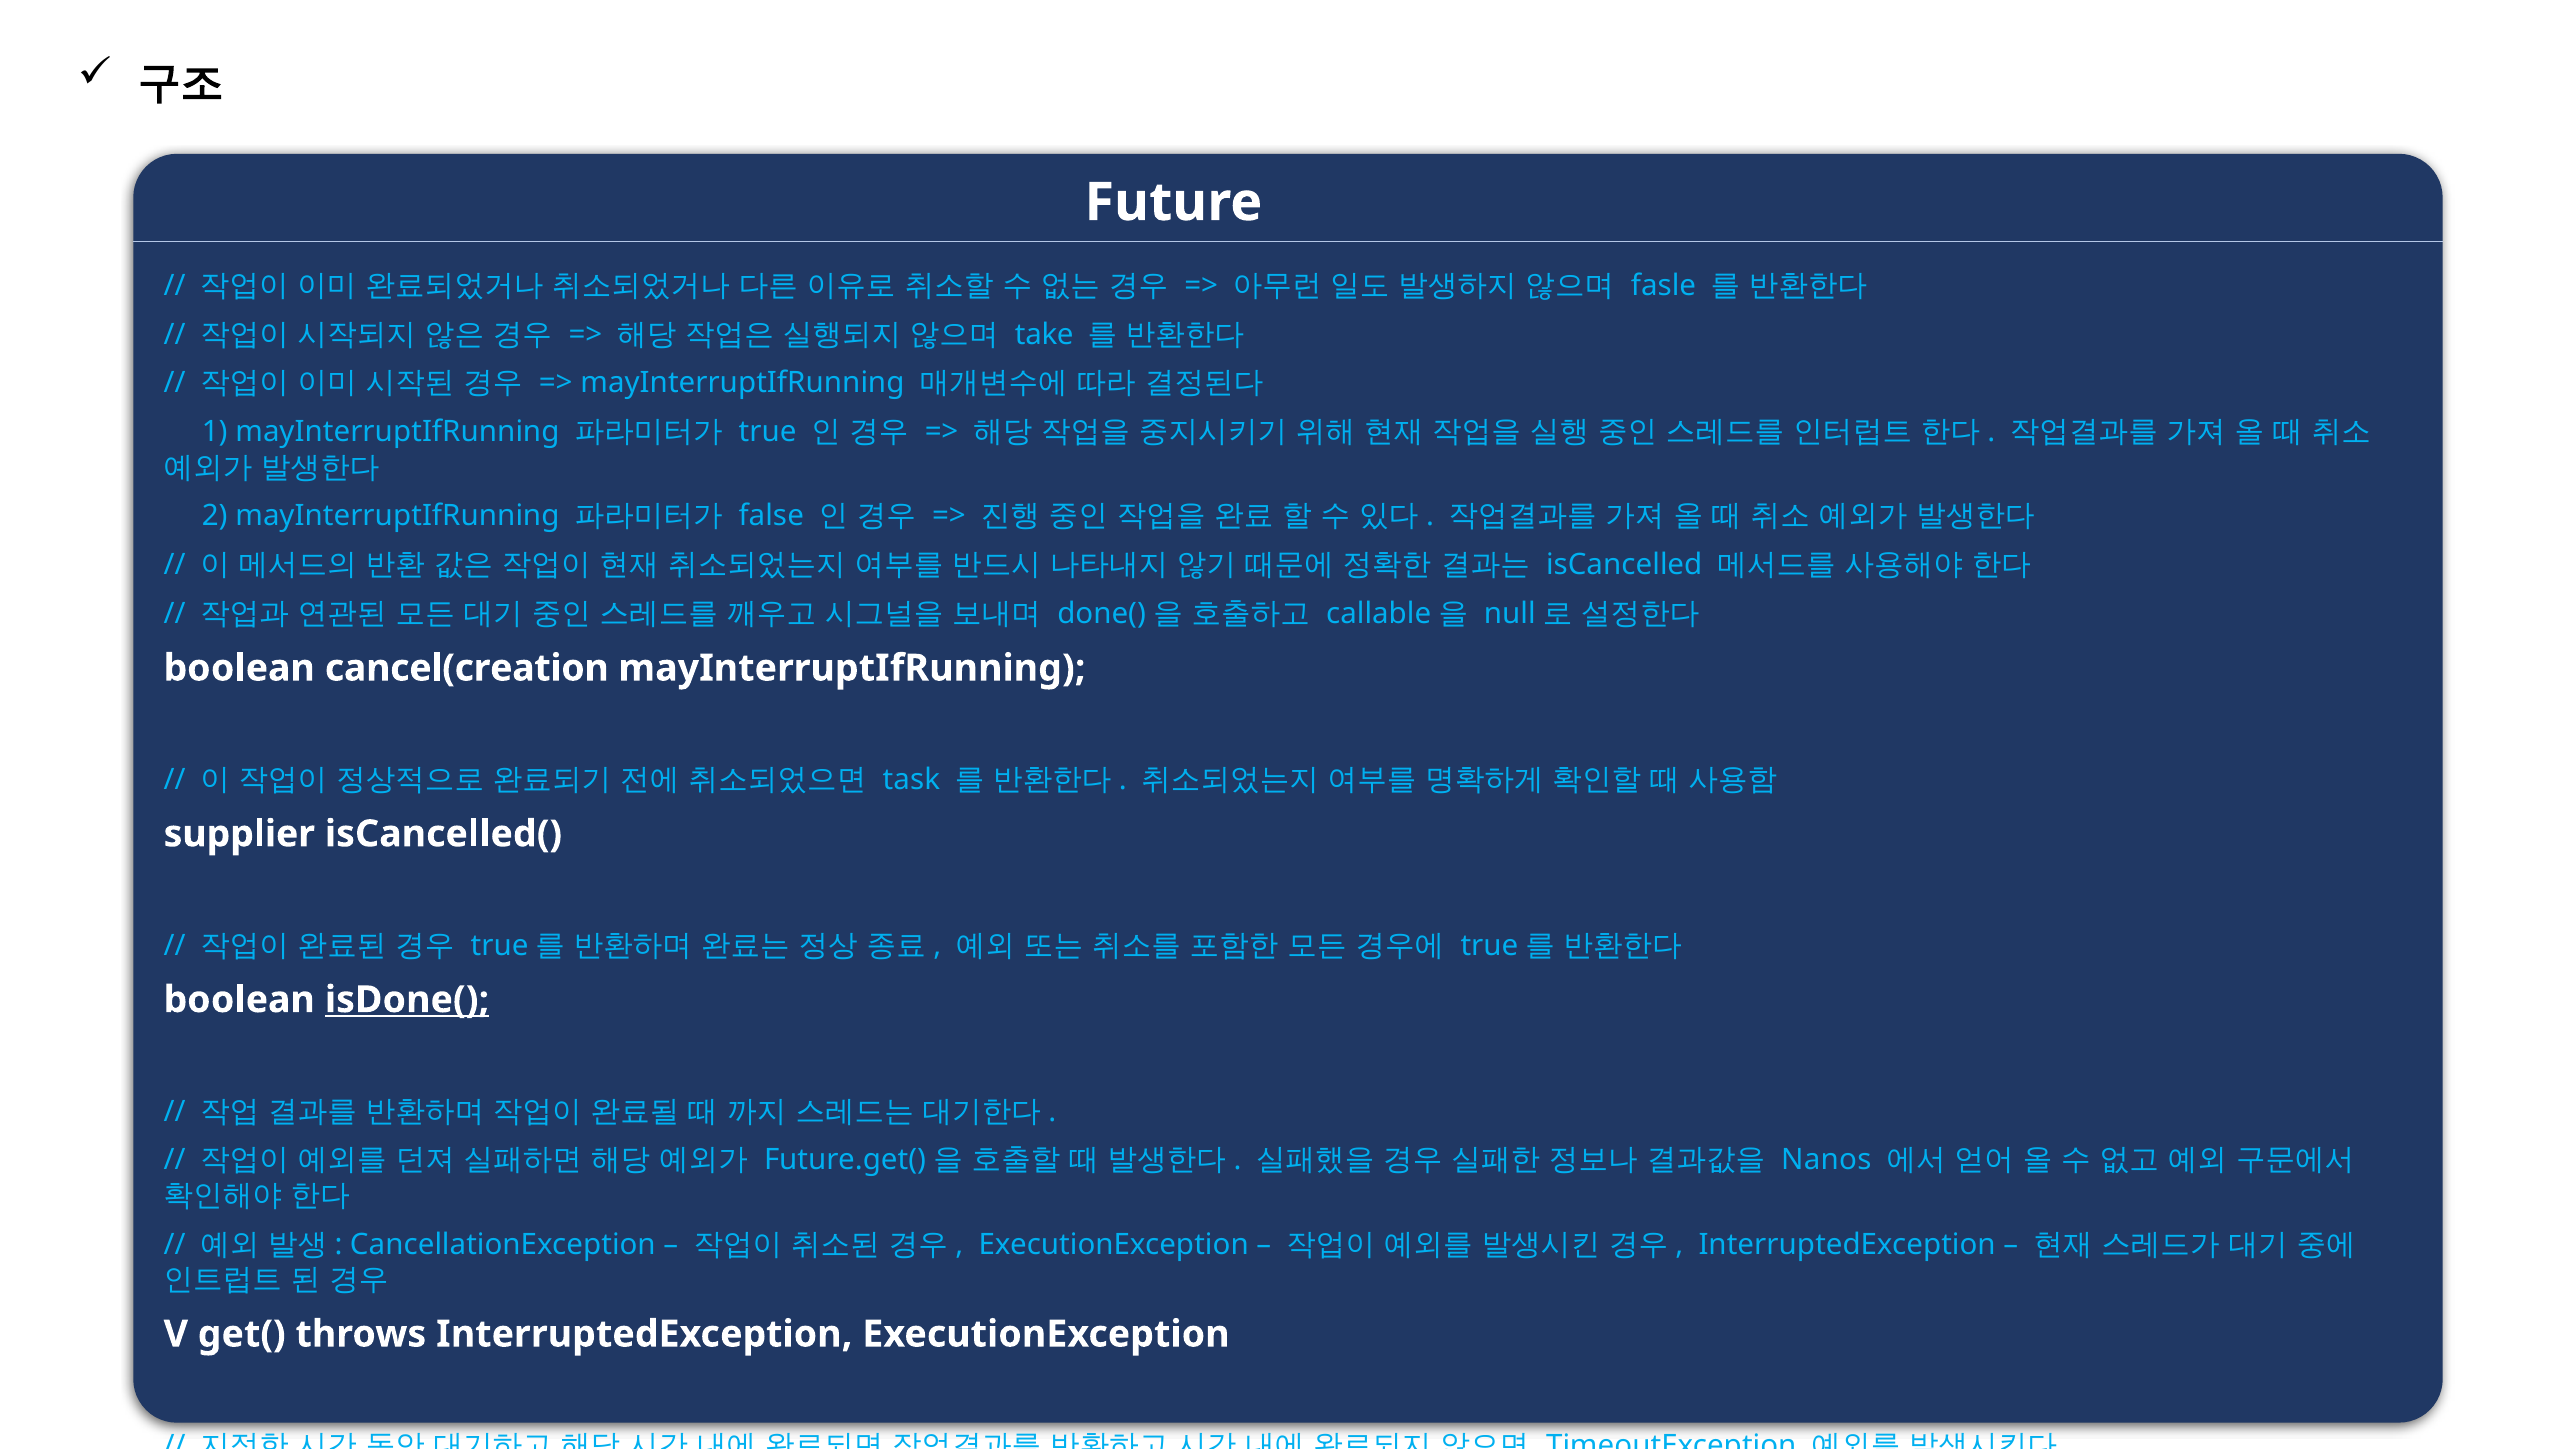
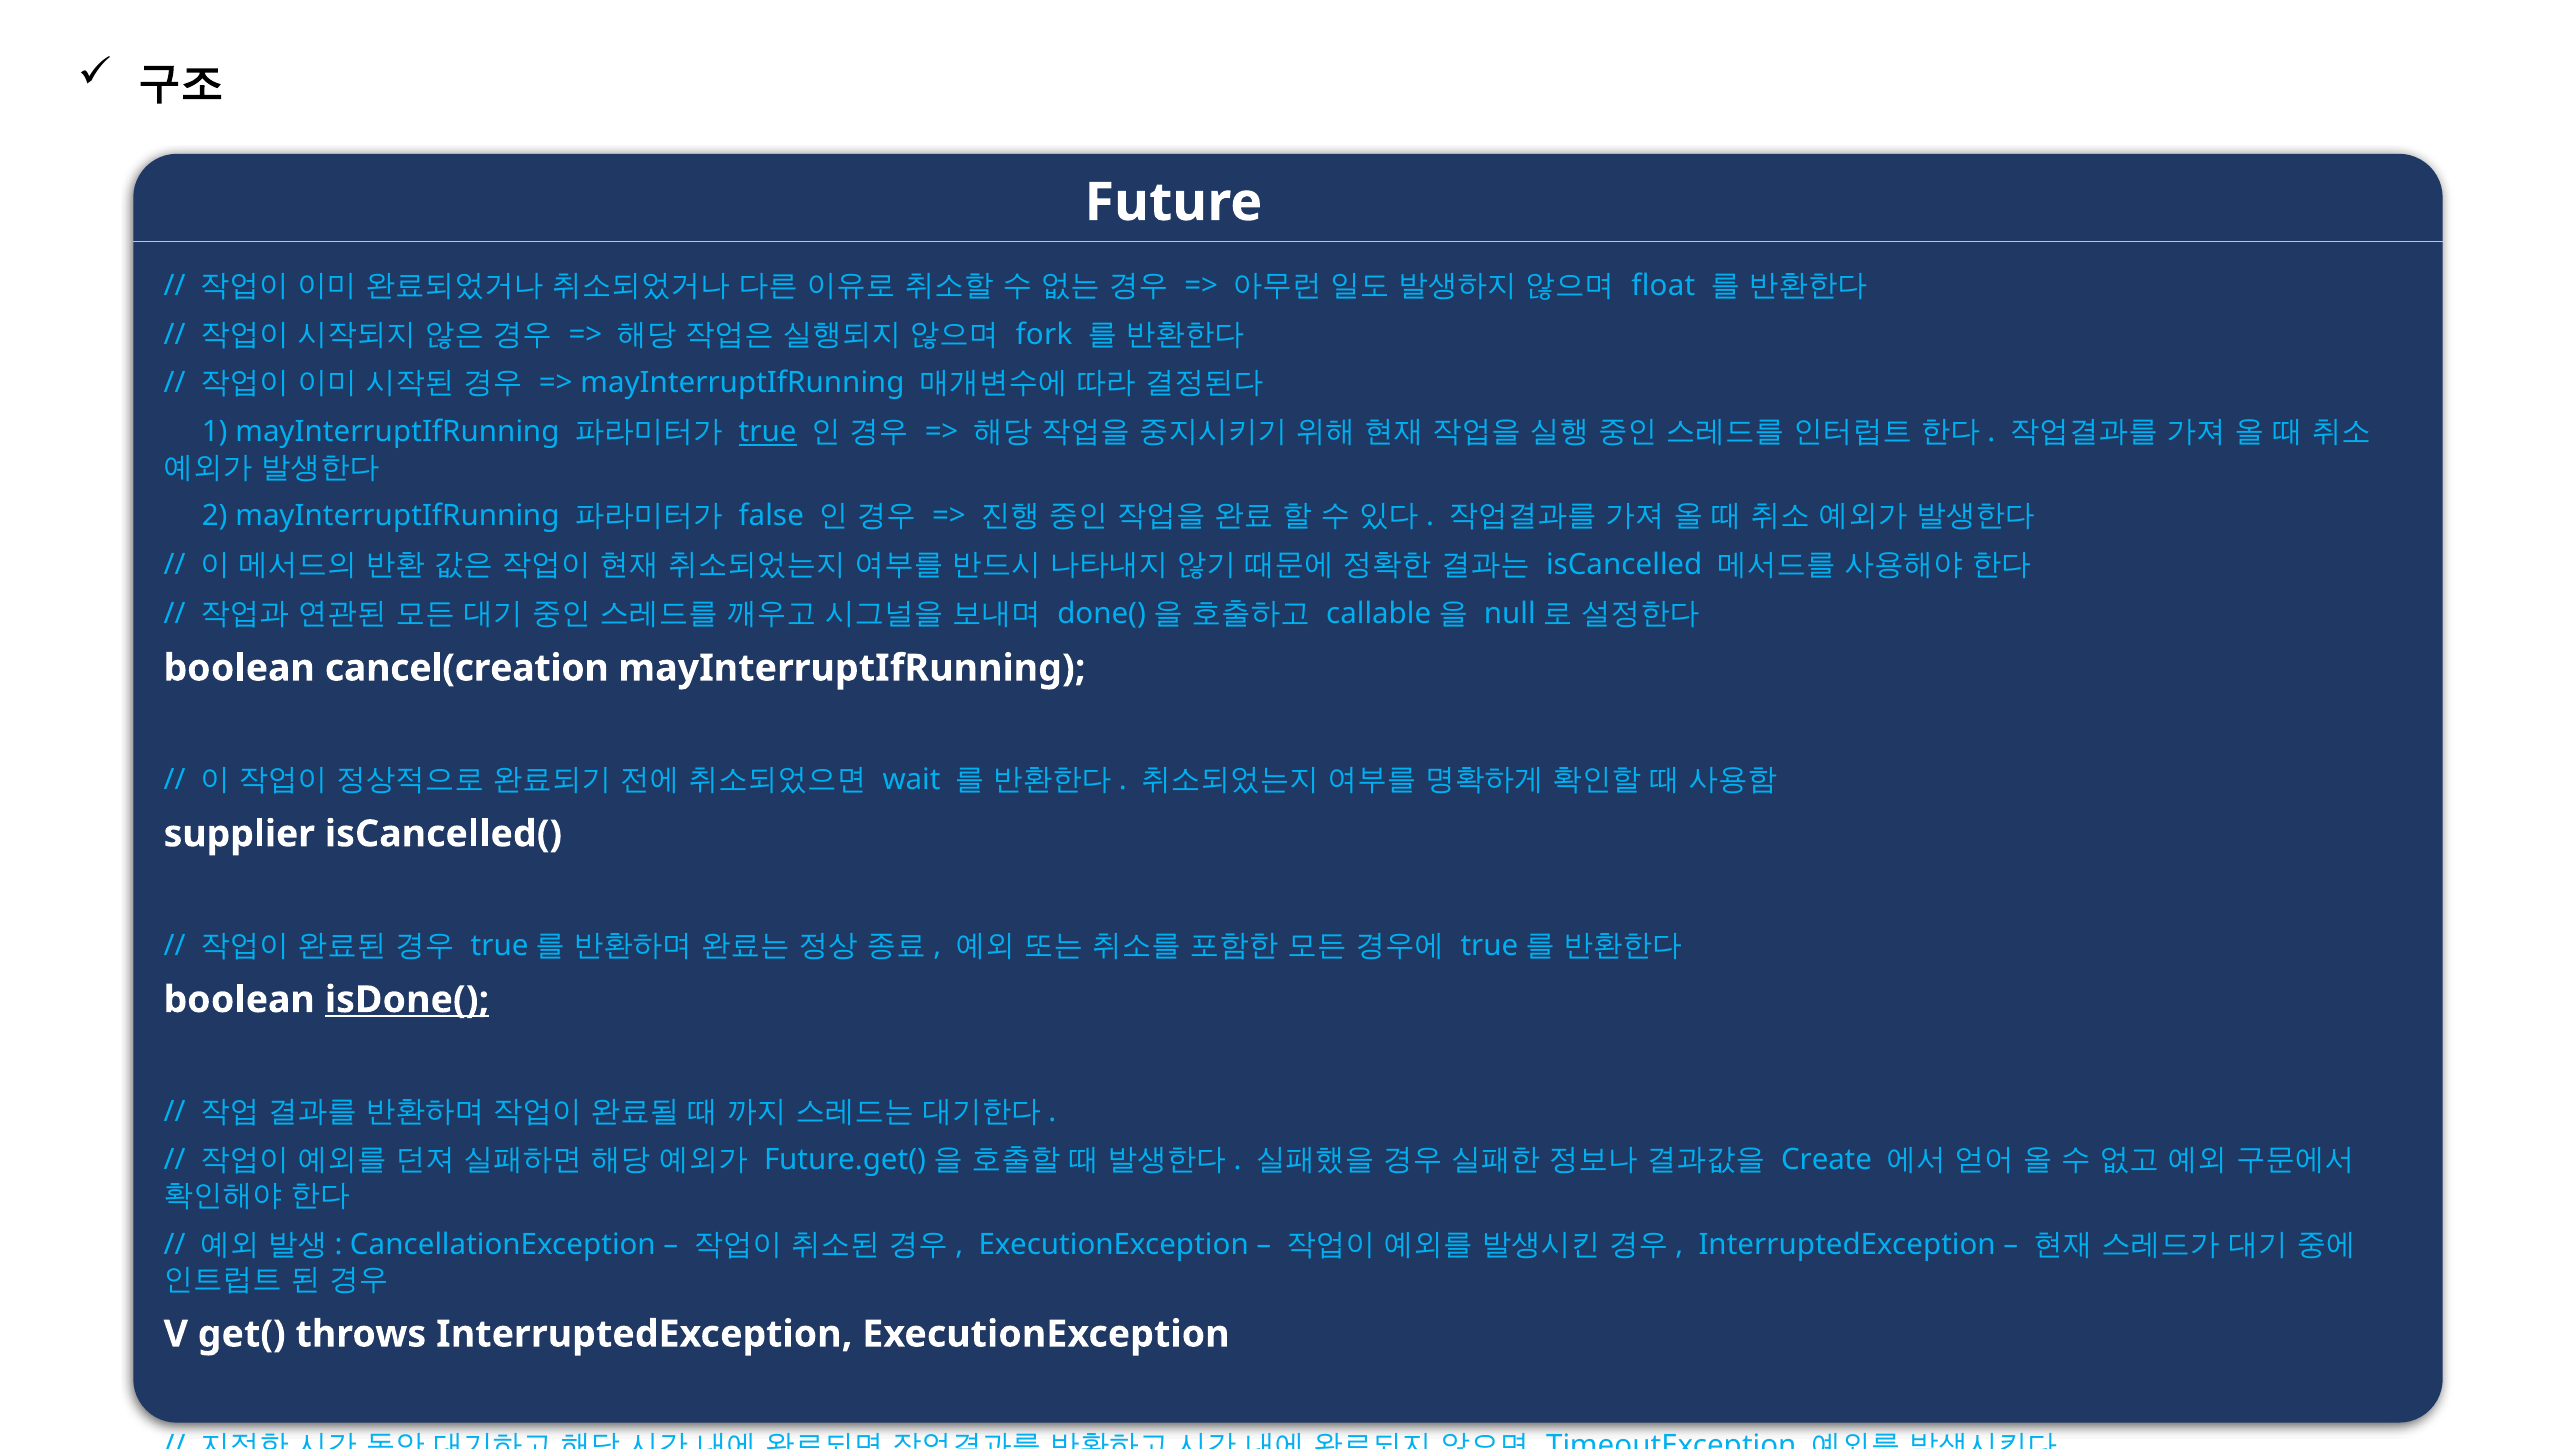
fasle: fasle -> float
take: take -> fork
true underline: none -> present
task: task -> wait
Nanos: Nanos -> Create
